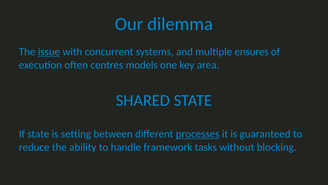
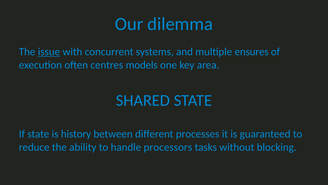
setting: setting -> history
processes underline: present -> none
framework: framework -> processors
